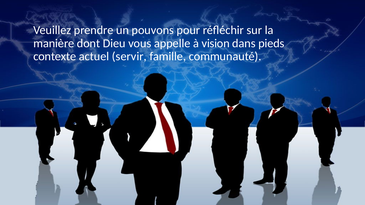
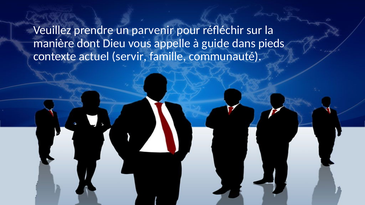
pouvons: pouvons -> parvenir
vision: vision -> guide
